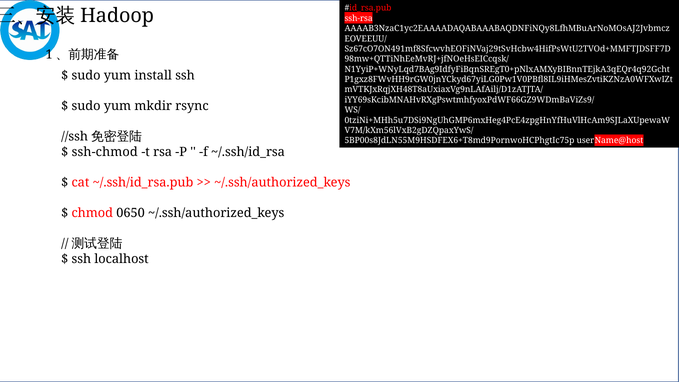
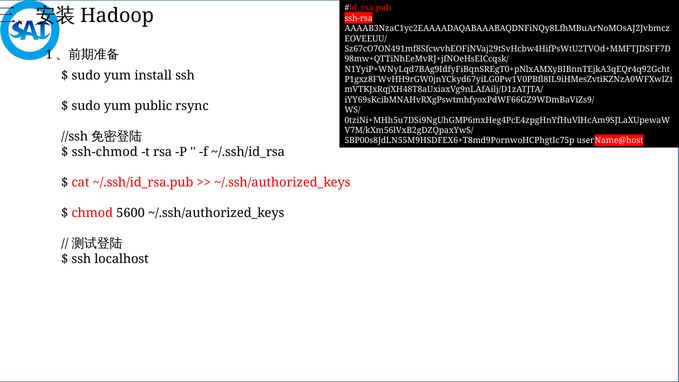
mkdir: mkdir -> public
0650: 0650 -> 5600
